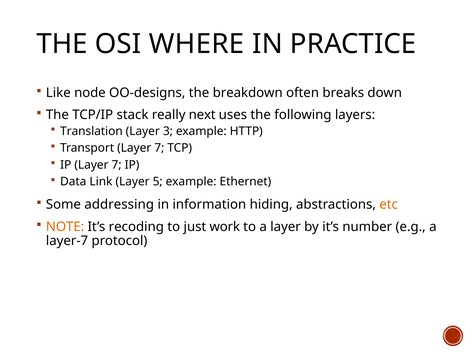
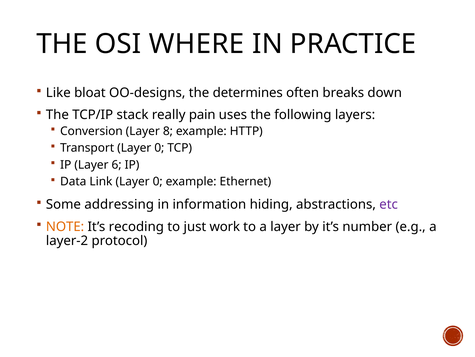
node: node -> bloat
breakdown: breakdown -> determines
next: next -> pain
Translation: Translation -> Conversion
3: 3 -> 8
Transport Layer 7: 7 -> 0
IP Layer 7: 7 -> 6
Link Layer 5: 5 -> 0
etc colour: orange -> purple
layer-7: layer-7 -> layer-2
